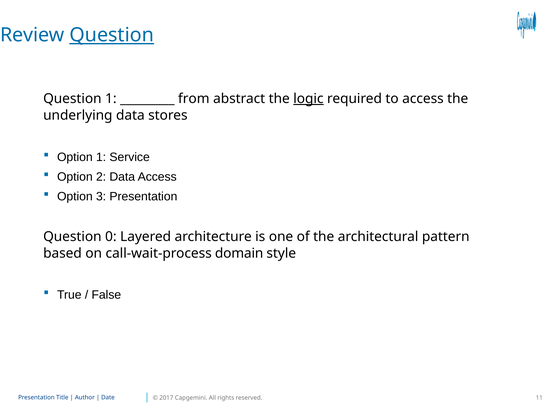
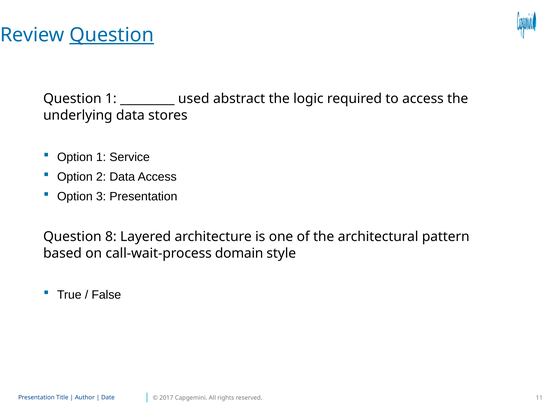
from: from -> used
logic underline: present -> none
0: 0 -> 8
